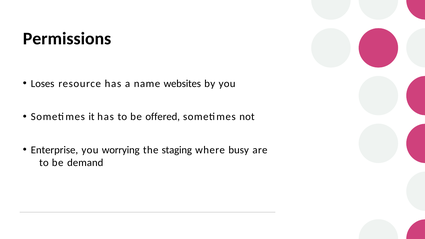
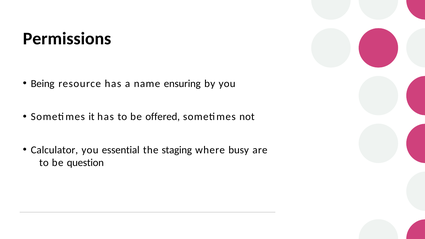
Loses: Loses -> Being
websites: websites -> ensuring
Enterprise: Enterprise -> Calculator
worrying: worrying -> essential
demand: demand -> question
